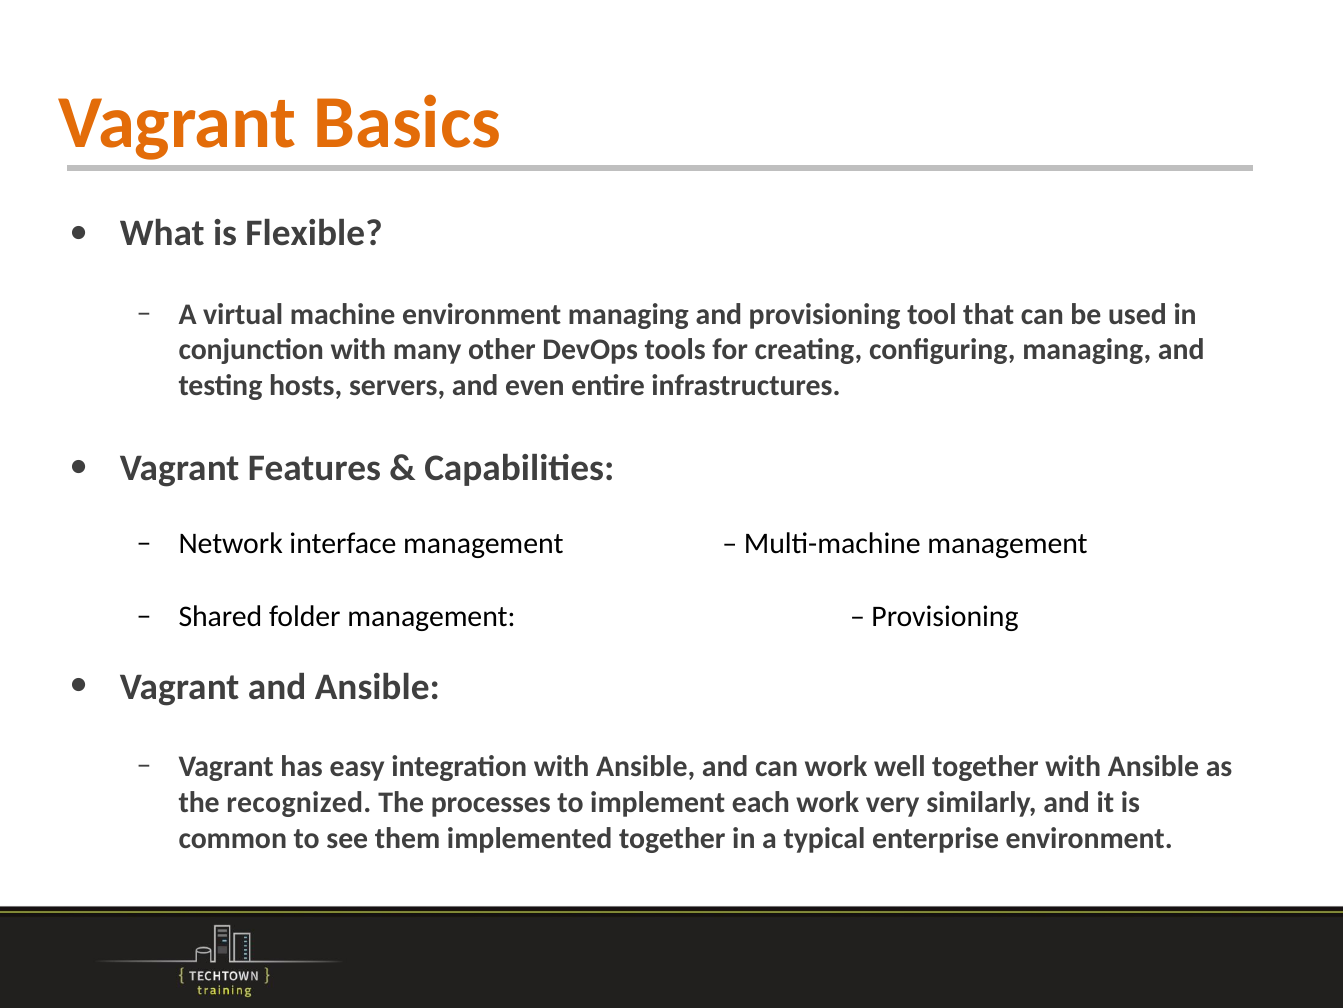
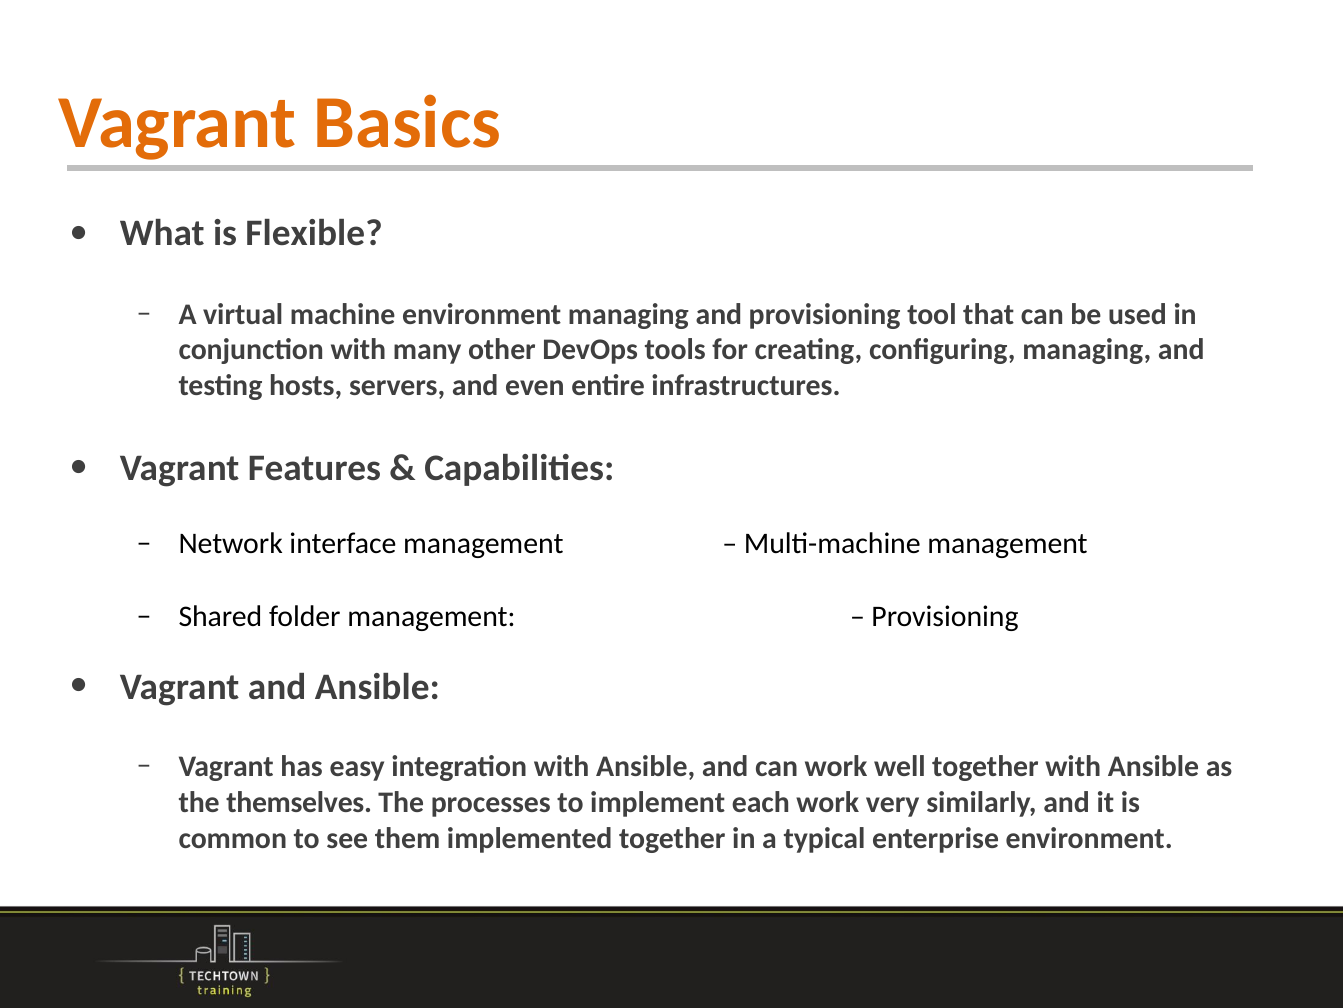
recognized: recognized -> themselves
